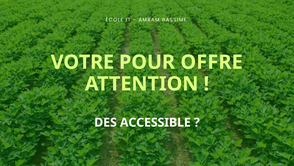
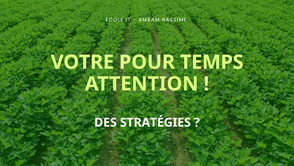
OFFRE: OFFRE -> TEMPS
ACCESSIBLE: ACCESSIBLE -> STRATÉGIES
